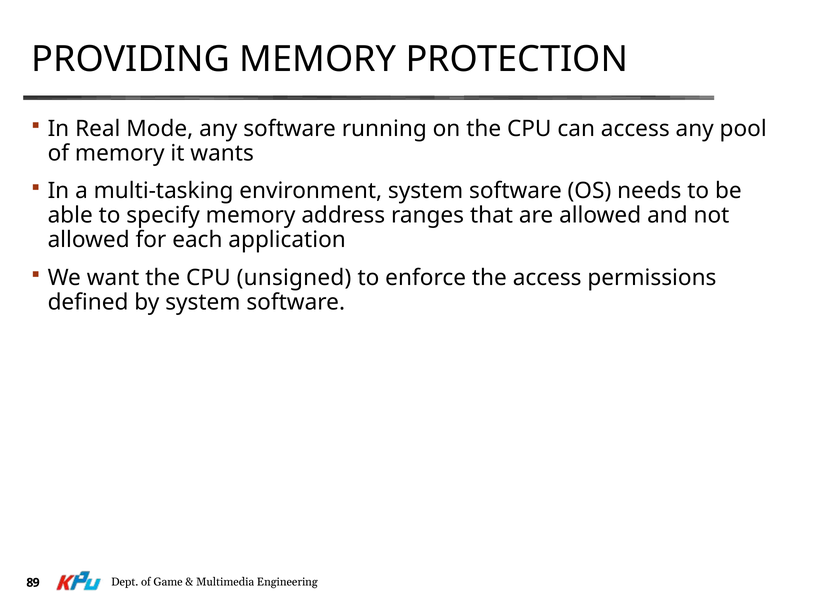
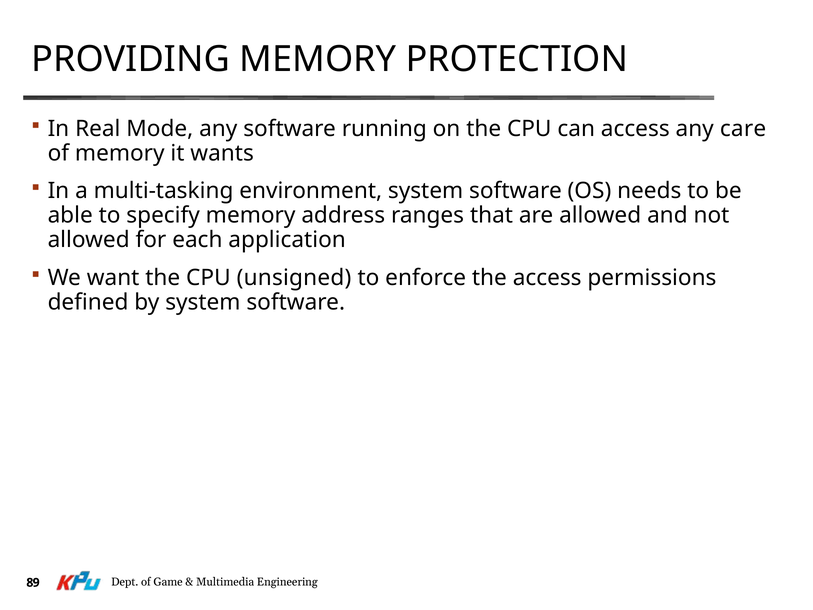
pool: pool -> care
